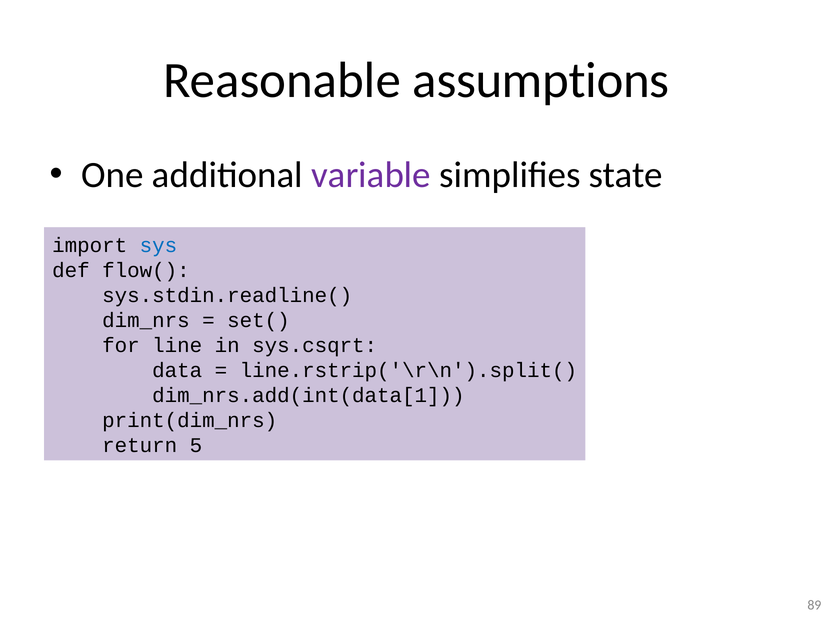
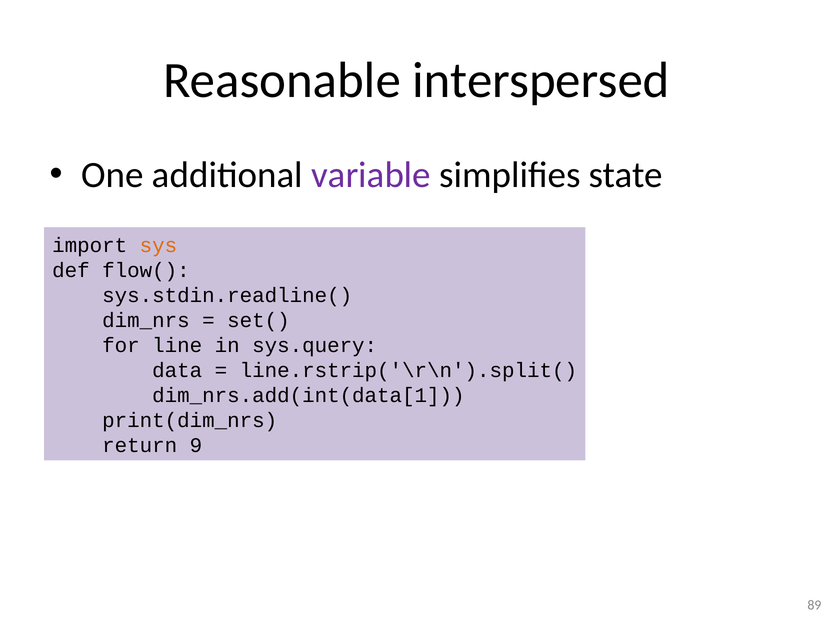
assumptions: assumptions -> interspersed
sys colour: blue -> orange
sys.csqrt: sys.csqrt -> sys.query
5: 5 -> 9
